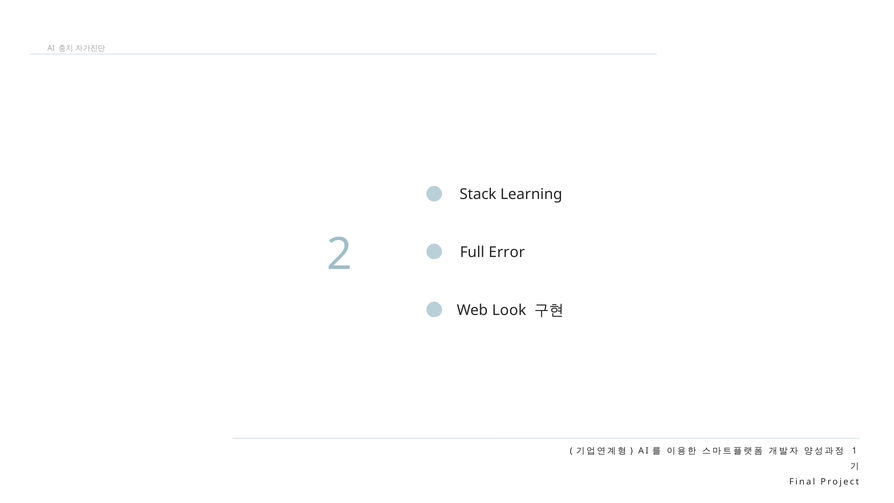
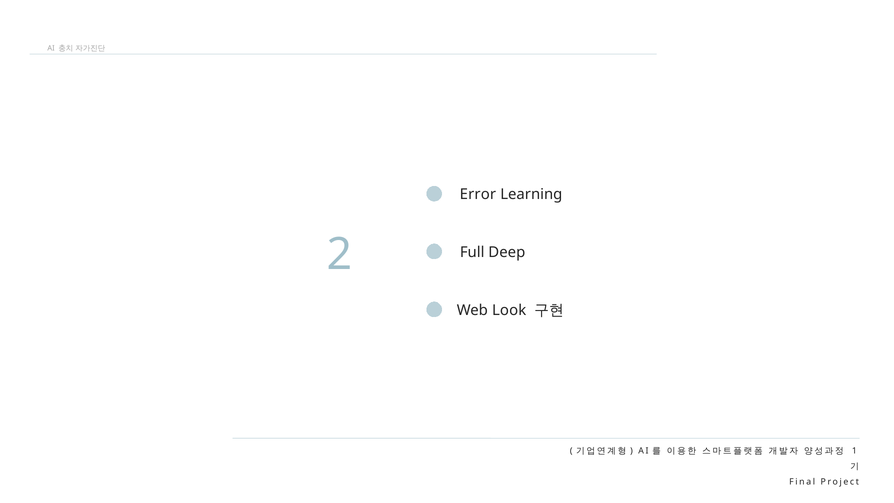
Stack: Stack -> Error
Error: Error -> Deep
